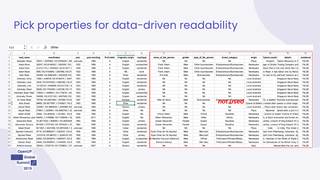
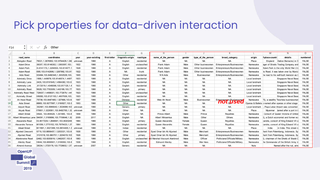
readability: readability -> interaction
